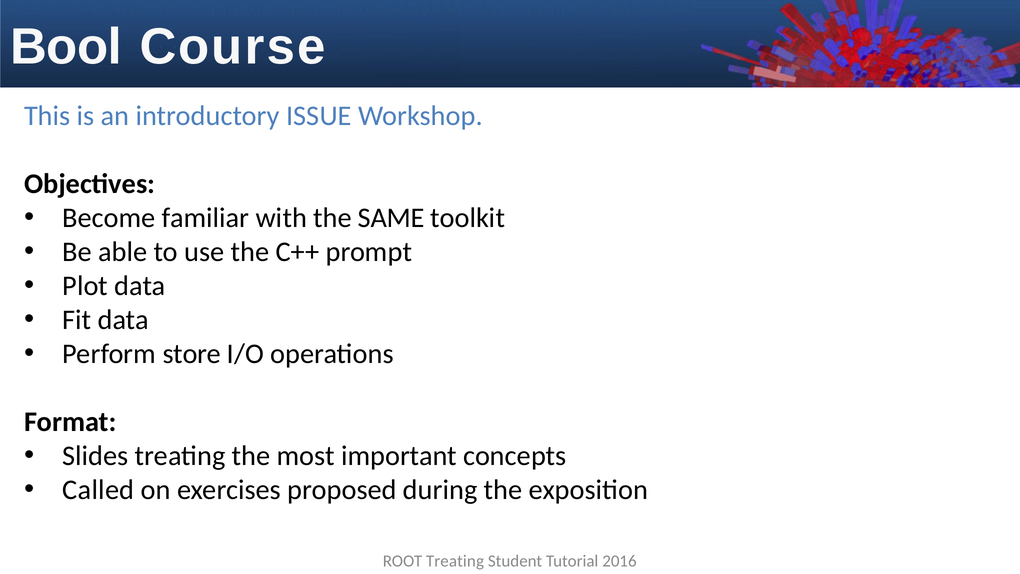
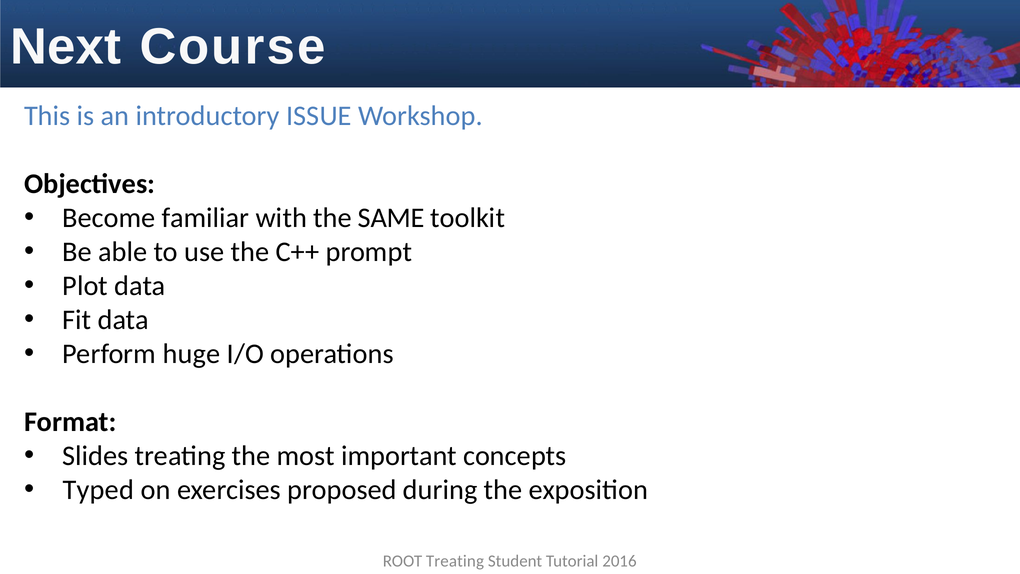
Bool: Bool -> Next
store: store -> huge
Called: Called -> Typed
